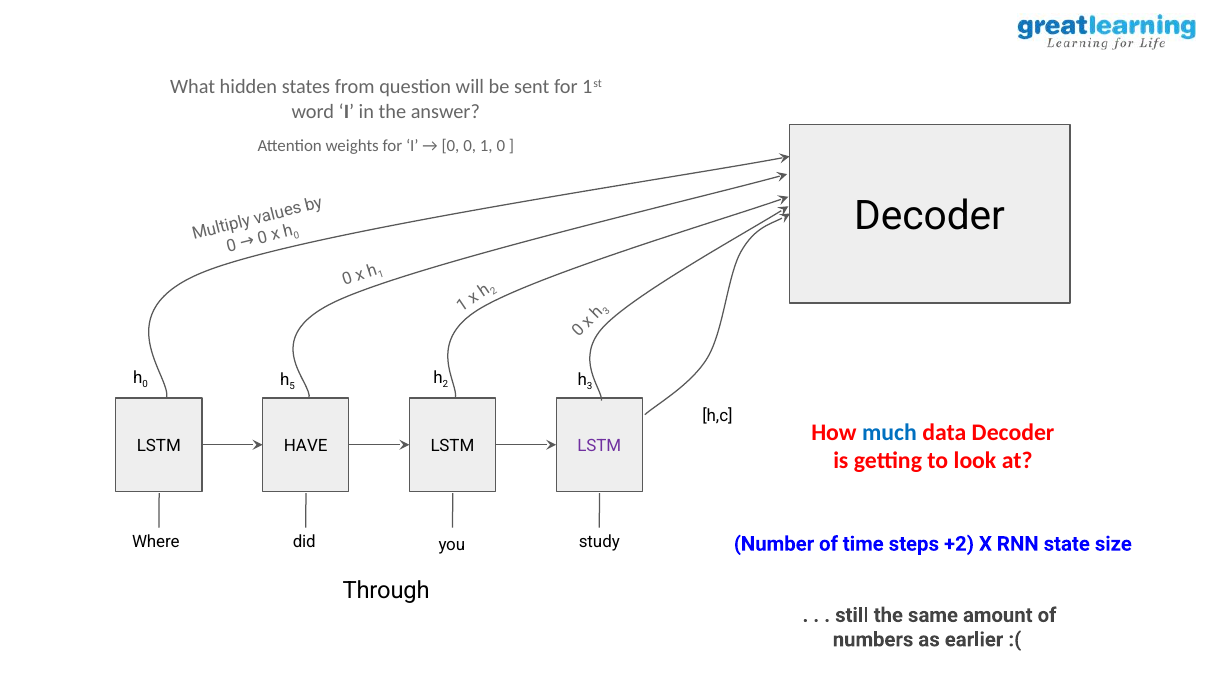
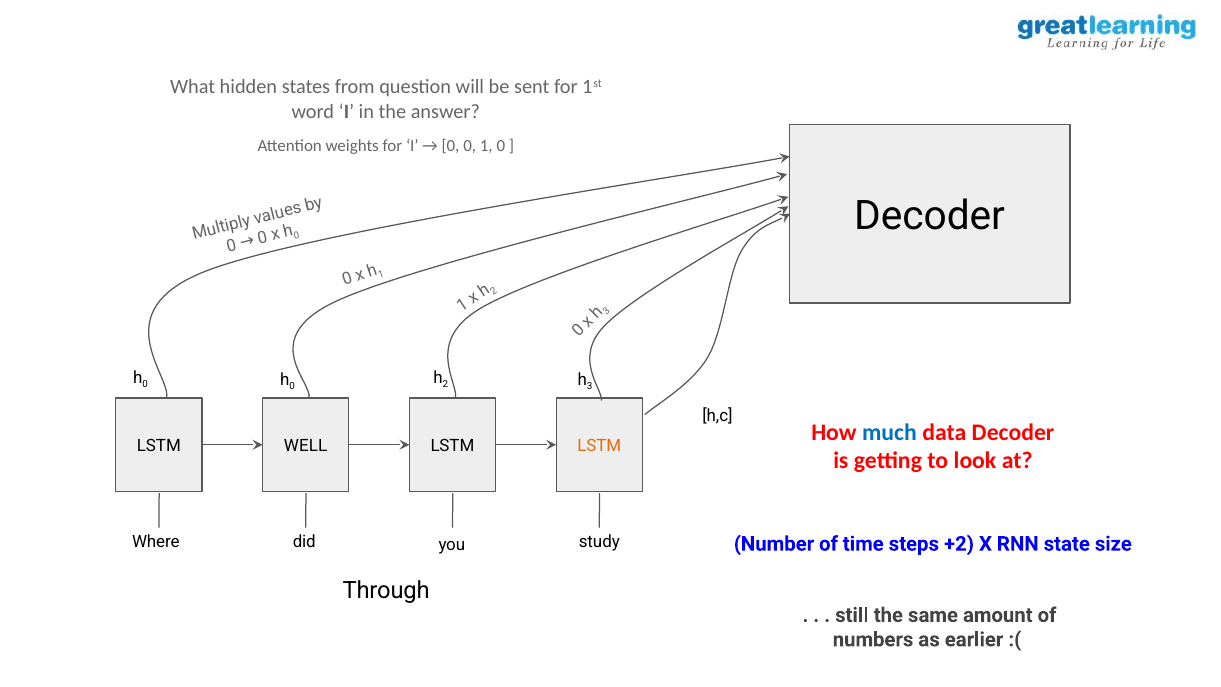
5 at (292, 386): 5 -> 0
HAVE: HAVE -> WELL
LSTM at (599, 446) colour: purple -> orange
